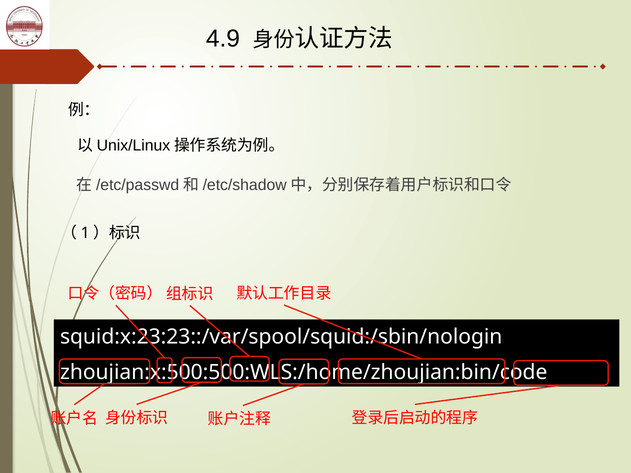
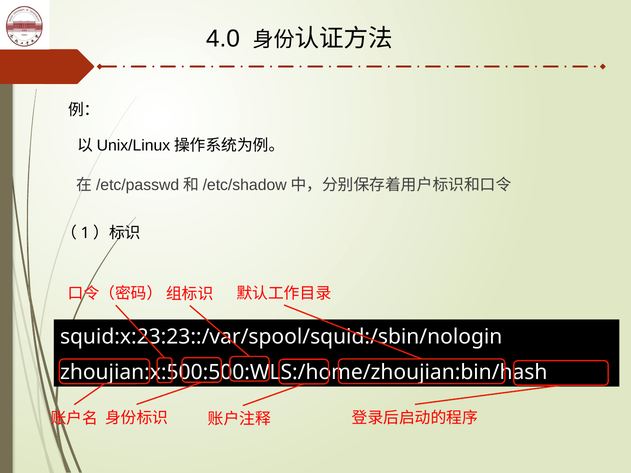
4.9: 4.9 -> 4.0
zhoujian:x:500:500:WLS:/home/zhoujian:bin/code: zhoujian:x:500:500:WLS:/home/zhoujian:bin/code -> zhoujian:x:500:500:WLS:/home/zhoujian:bin/hash
